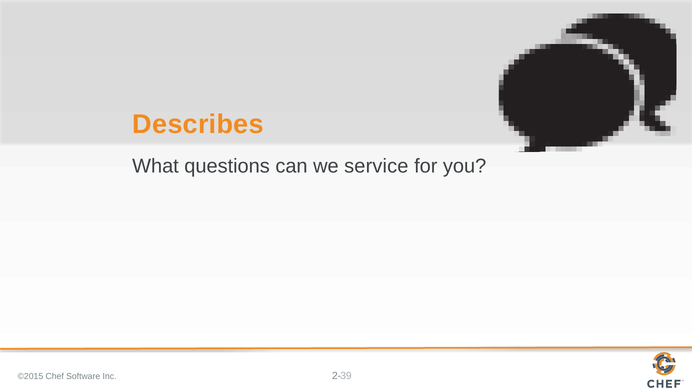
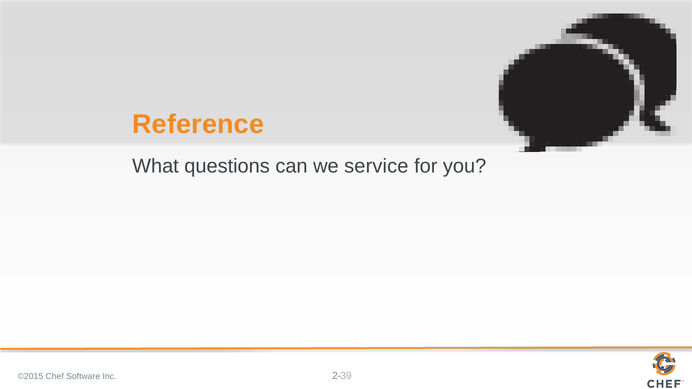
Describes: Describes -> Reference
